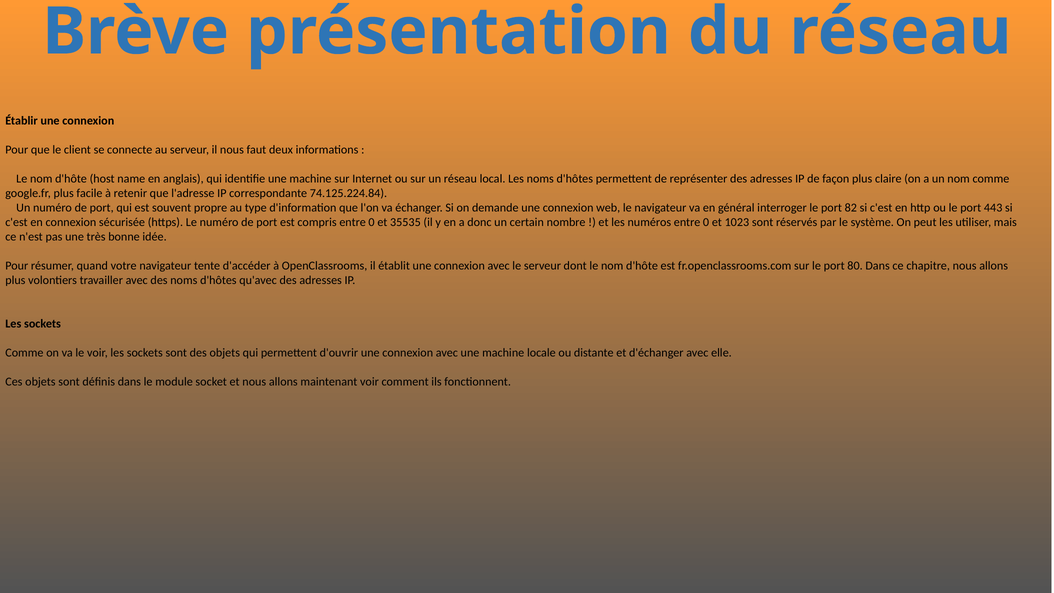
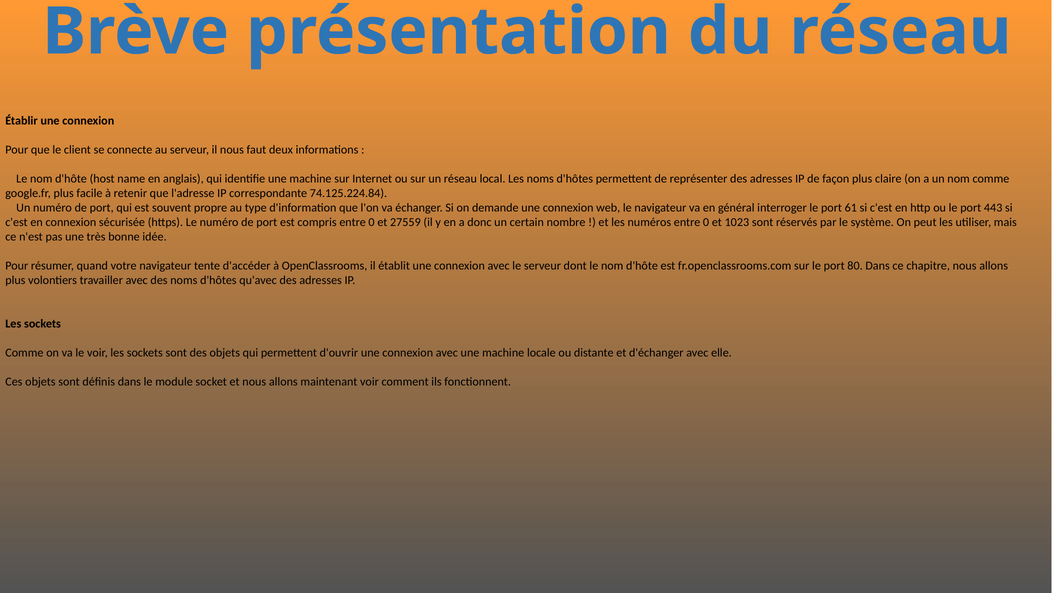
82: 82 -> 61
35535: 35535 -> 27559
